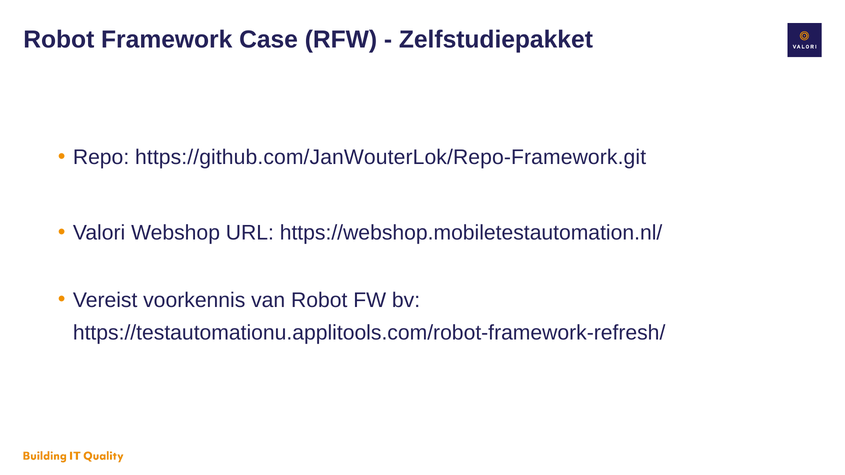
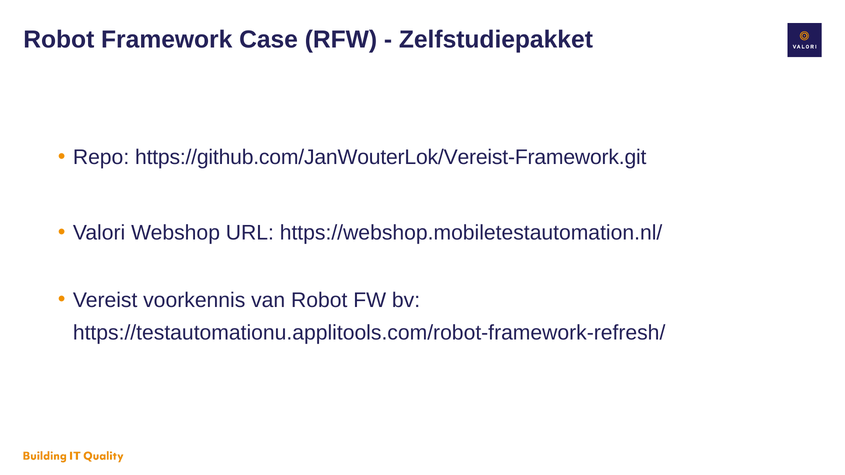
https://github.com/JanWouterLok/Repo-Framework.git: https://github.com/JanWouterLok/Repo-Framework.git -> https://github.com/JanWouterLok/Vereist-Framework.git
